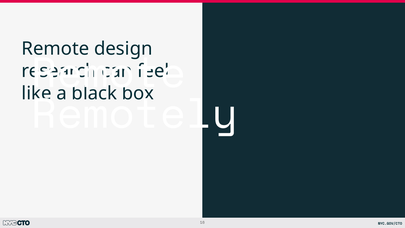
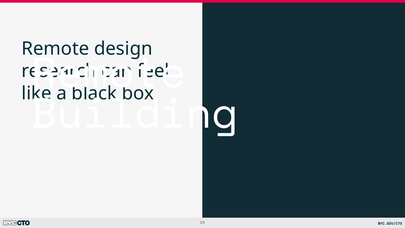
Remotely: Remotely -> Building
